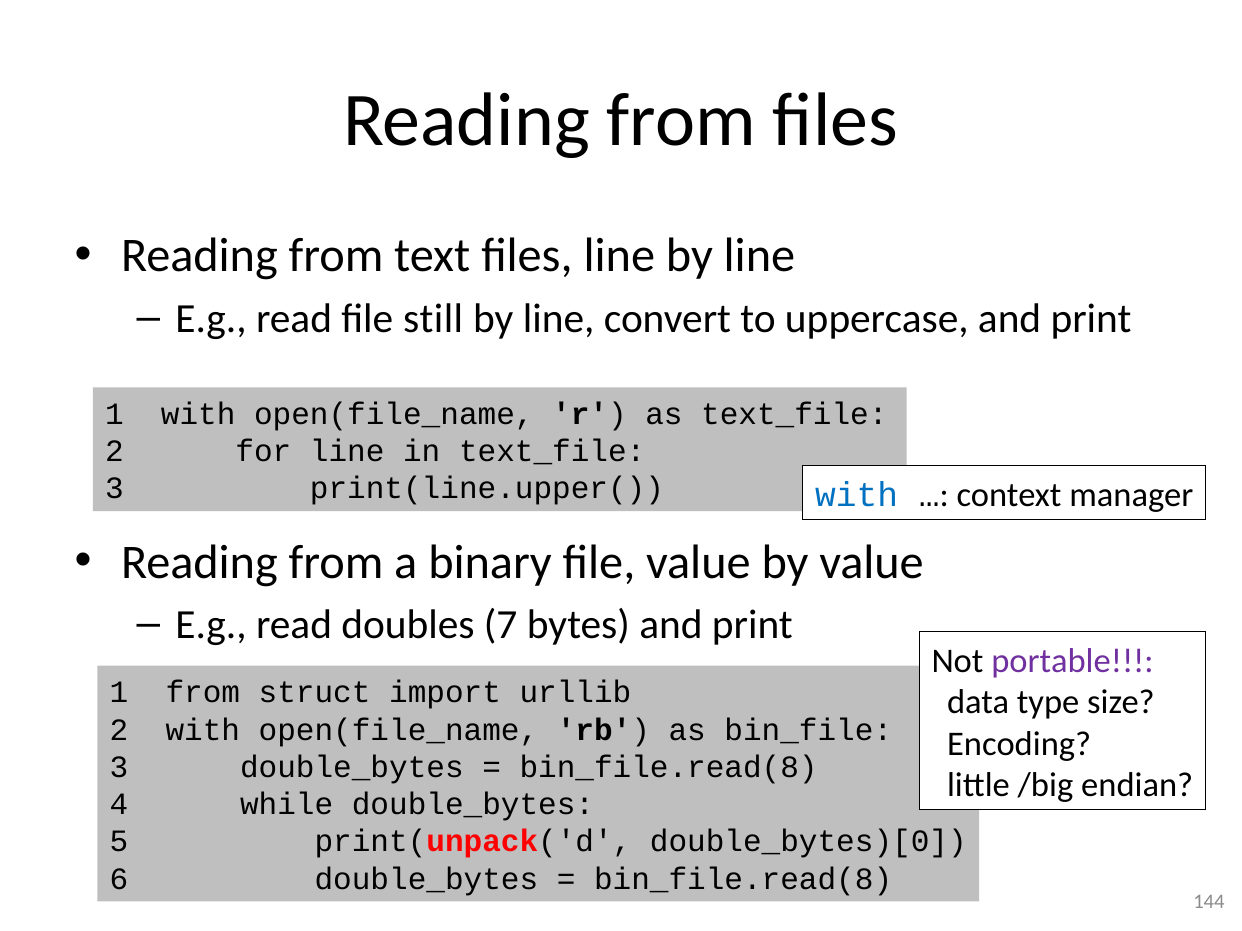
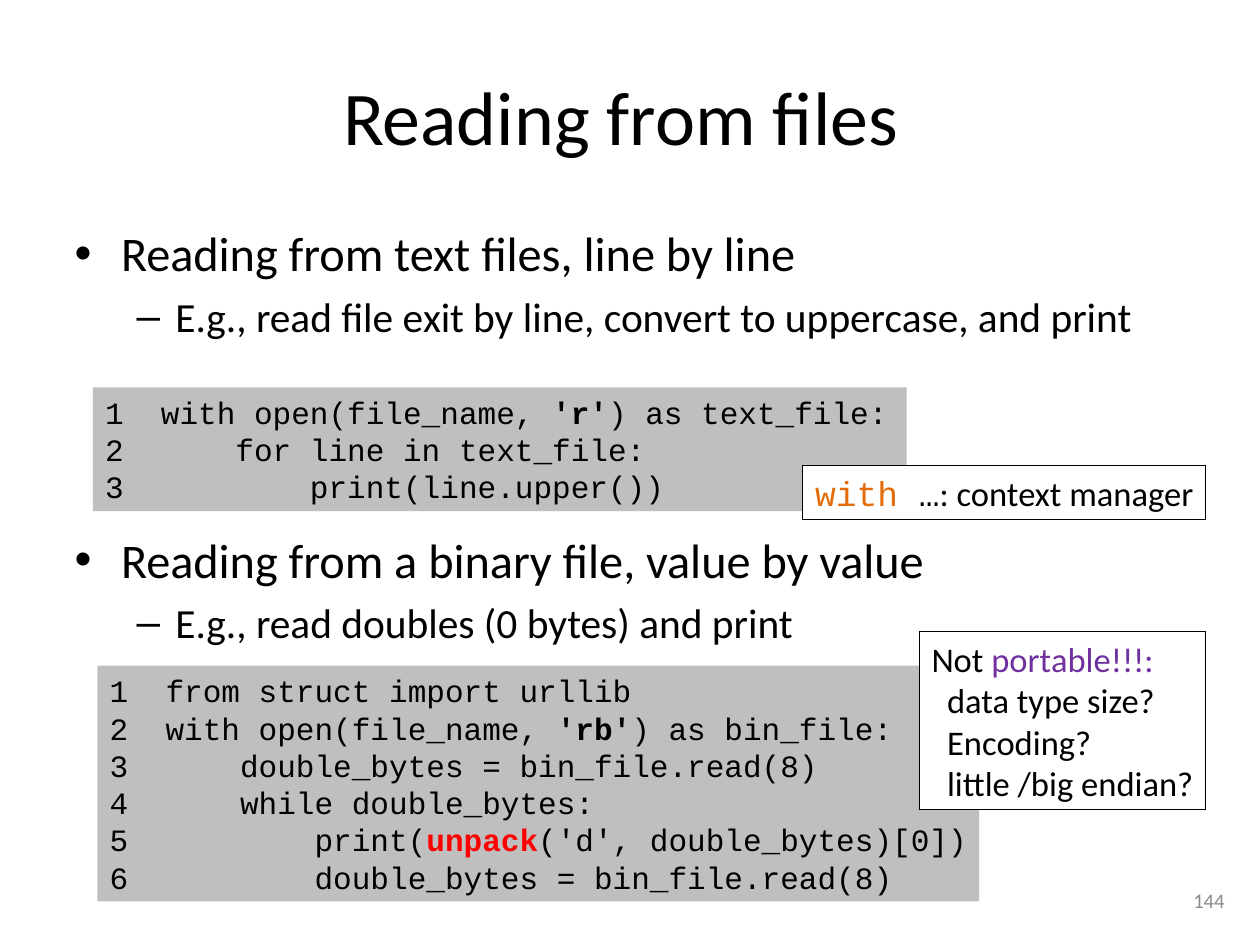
still: still -> exit
with at (857, 495) colour: blue -> orange
7: 7 -> 0
